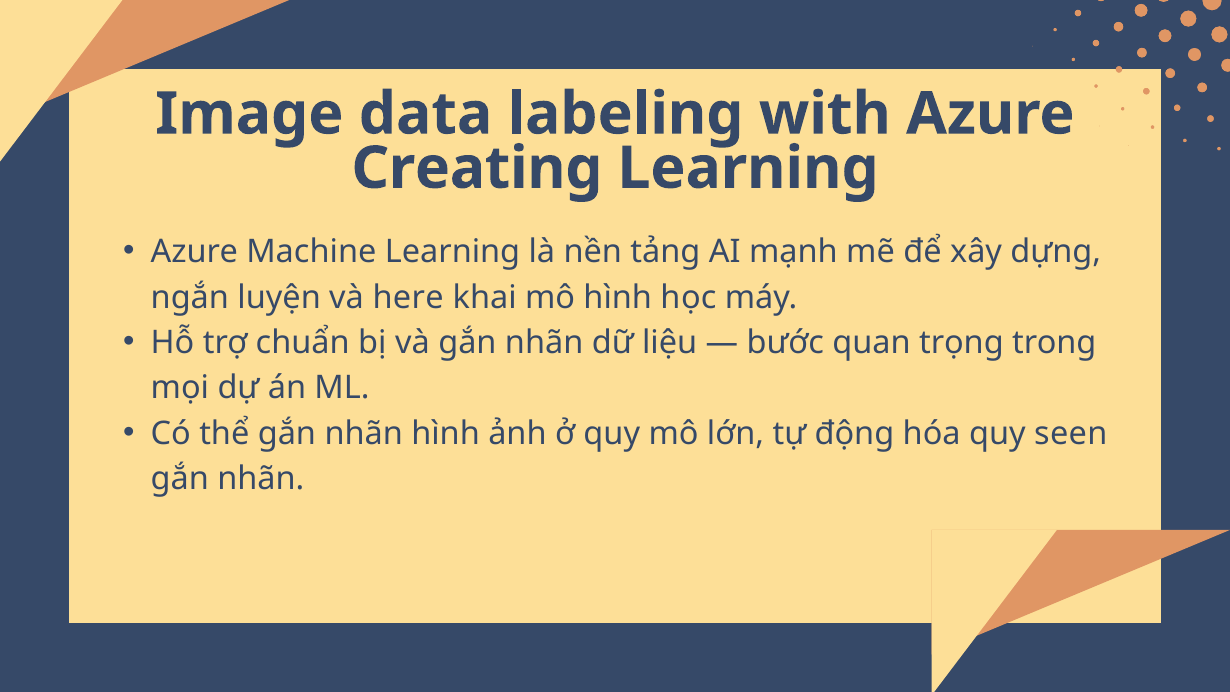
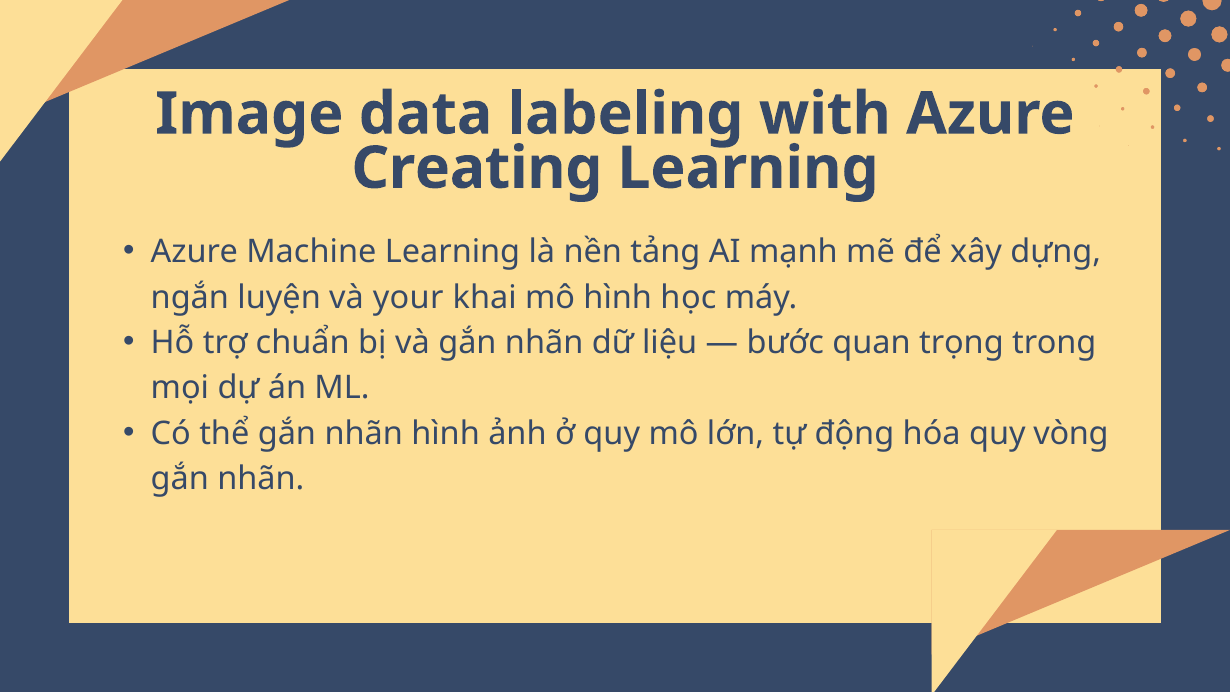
here: here -> your
seen: seen -> vòng
